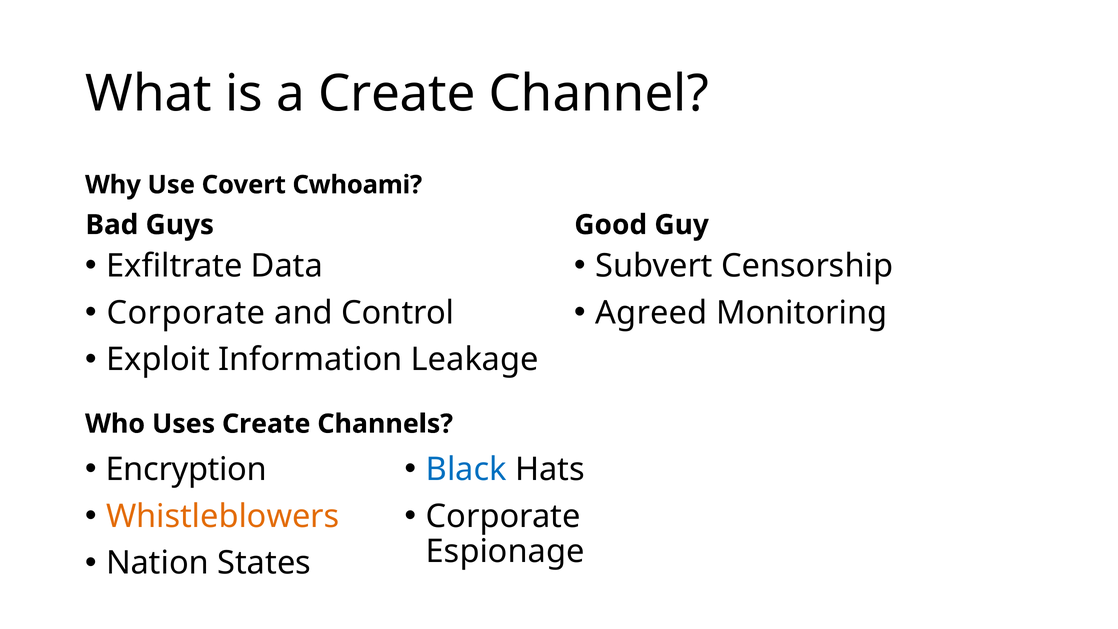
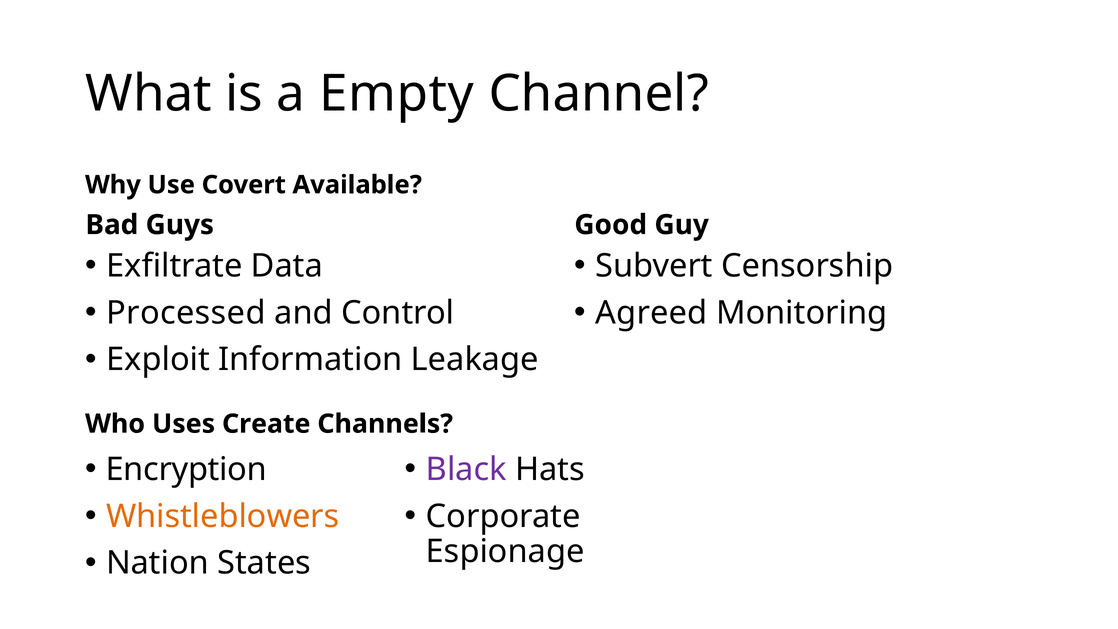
a Create: Create -> Empty
Cwhoami: Cwhoami -> Available
Corporate at (186, 313): Corporate -> Processed
Black colour: blue -> purple
